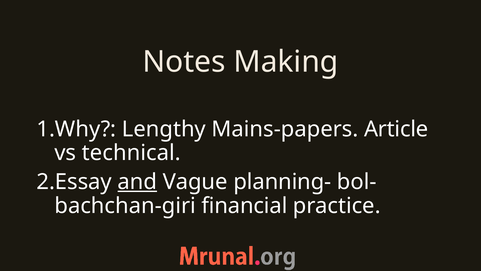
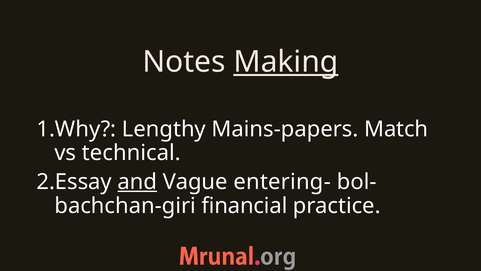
Making underline: none -> present
Article: Article -> Match
planning-: planning- -> entering-
